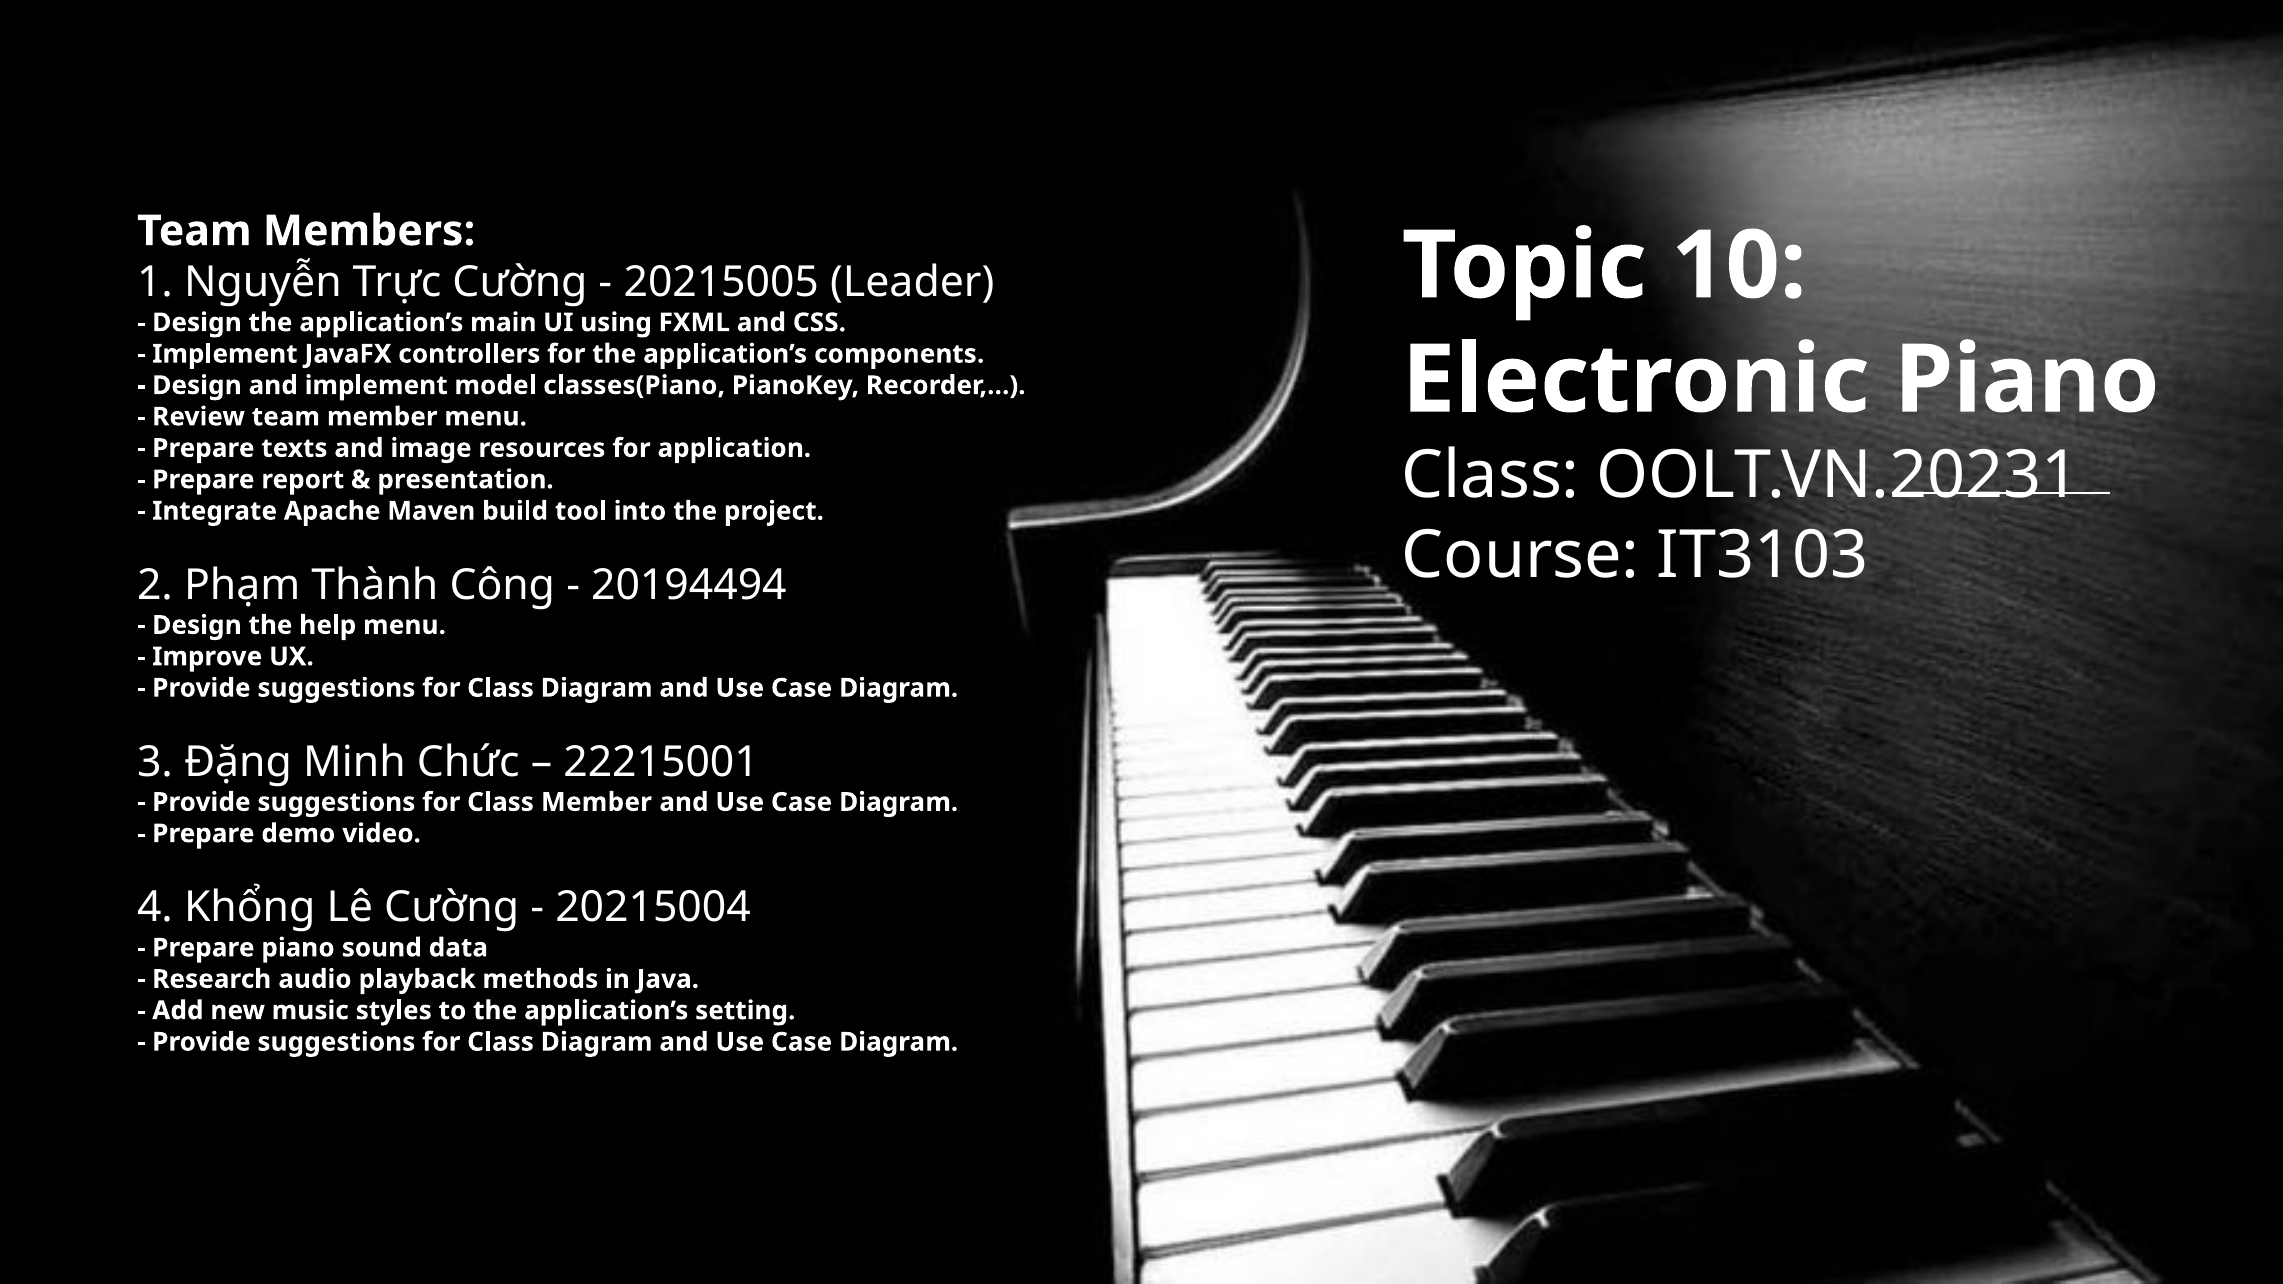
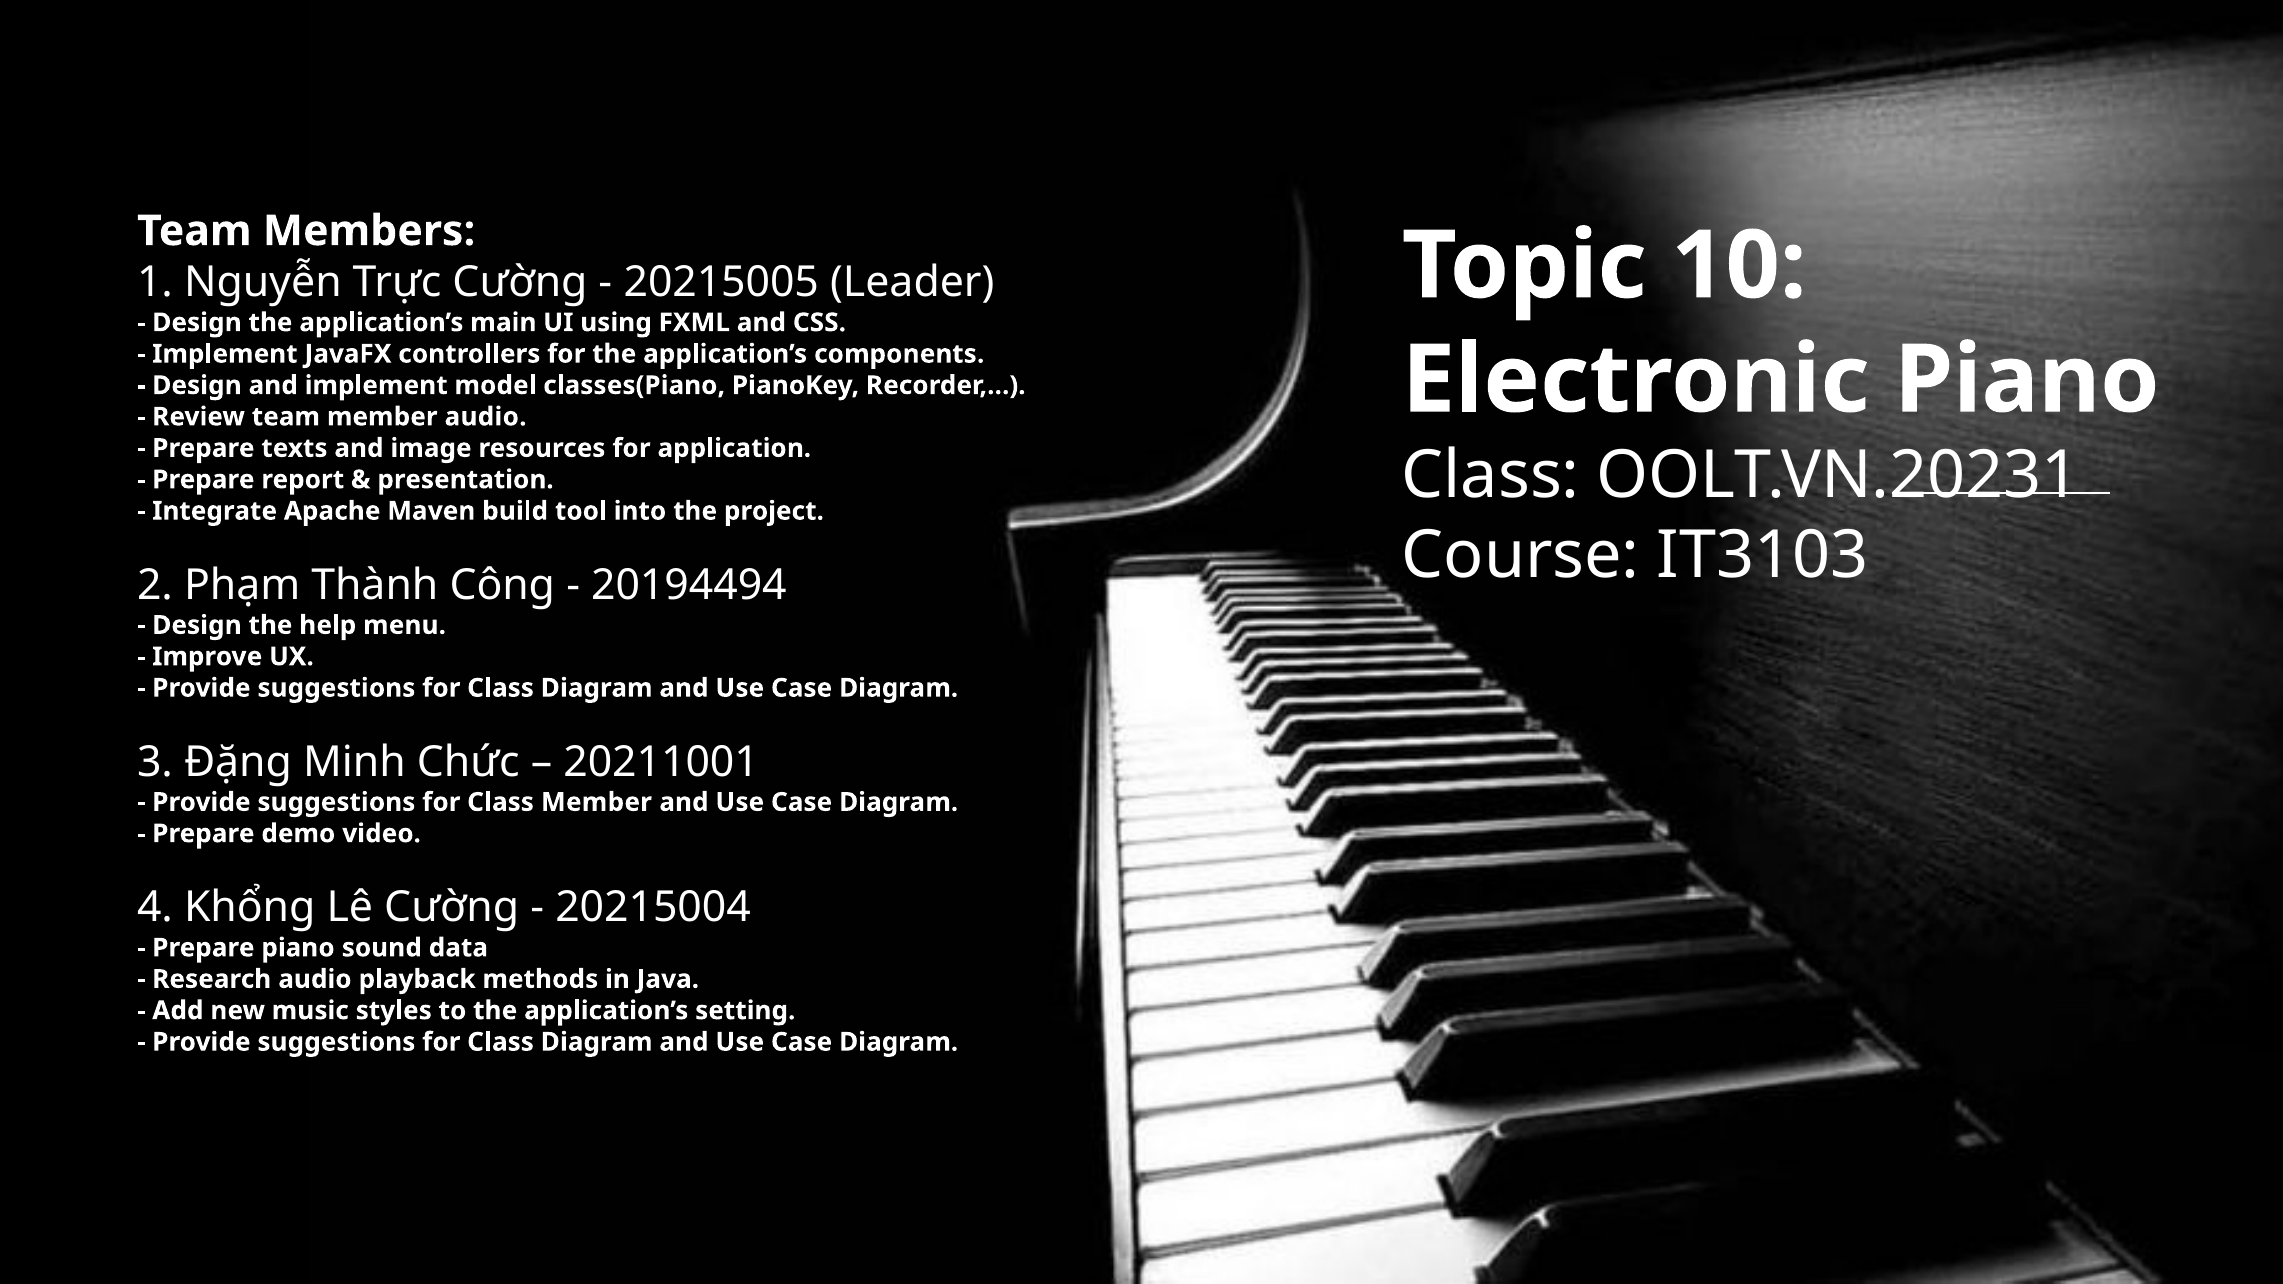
member menu: menu -> audio
22215001: 22215001 -> 20211001
